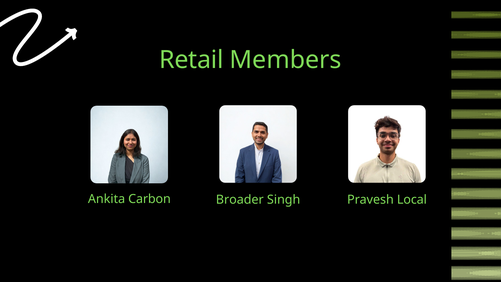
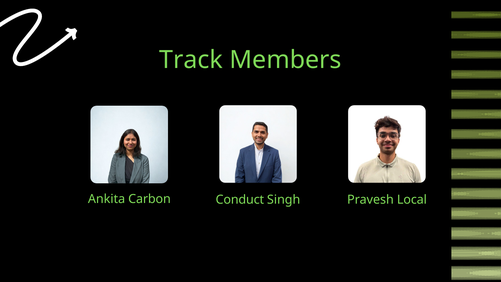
Retail: Retail -> Track
Broader: Broader -> Conduct
